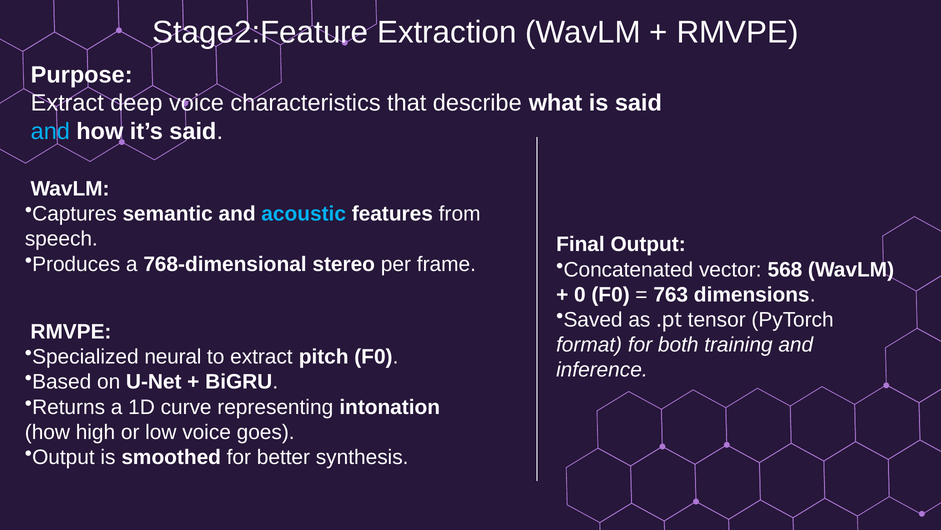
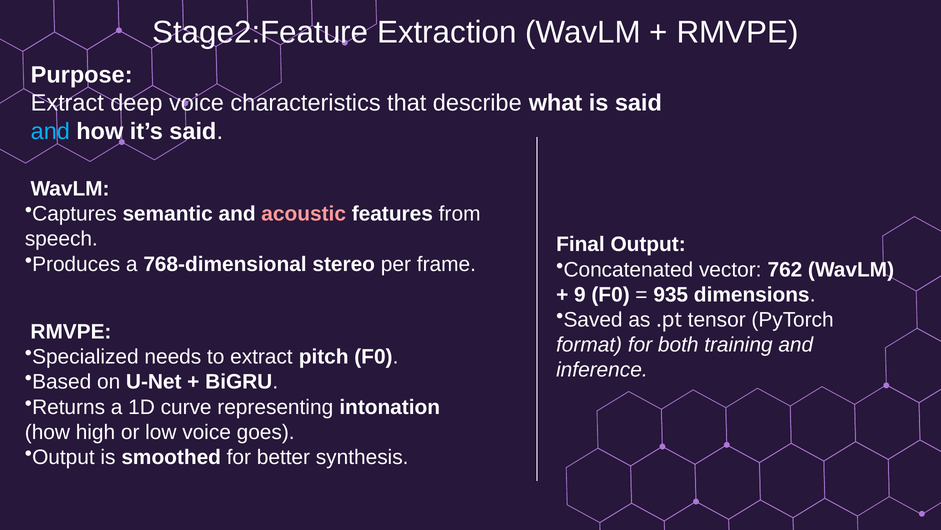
acoustic colour: light blue -> pink
568: 568 -> 762
0: 0 -> 9
763: 763 -> 935
neural: neural -> needs
